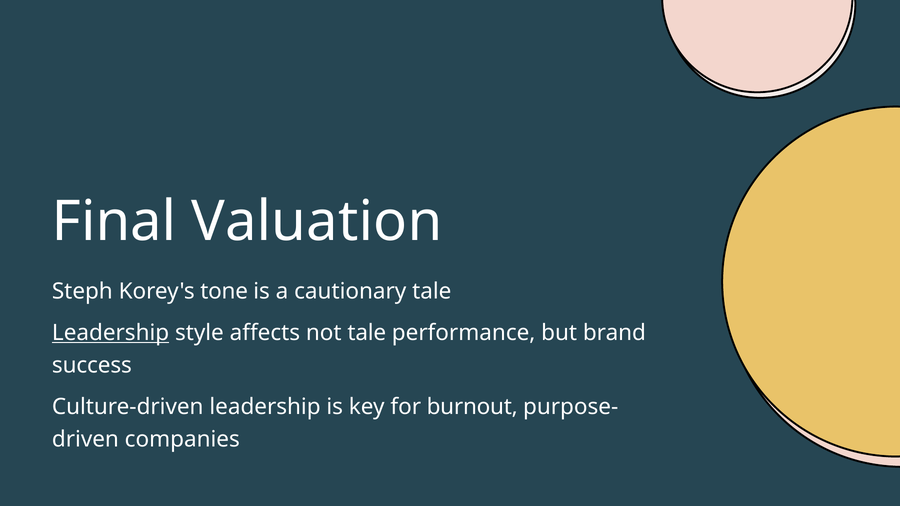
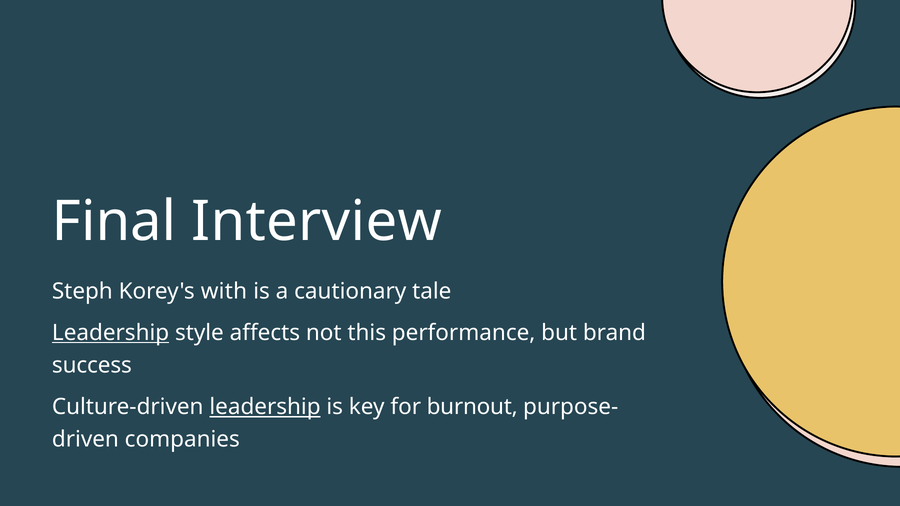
Valuation: Valuation -> Interview
tone: tone -> with
not tale: tale -> this
leadership at (265, 407) underline: none -> present
